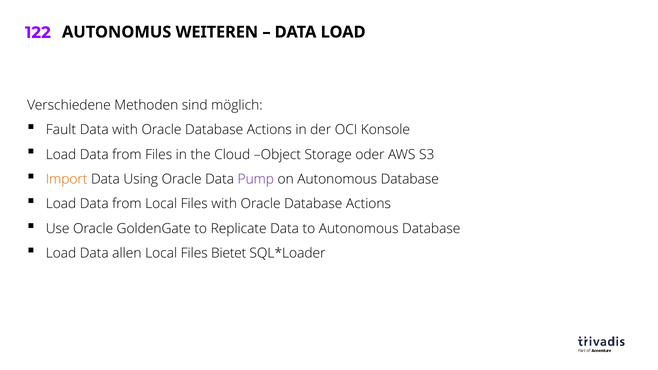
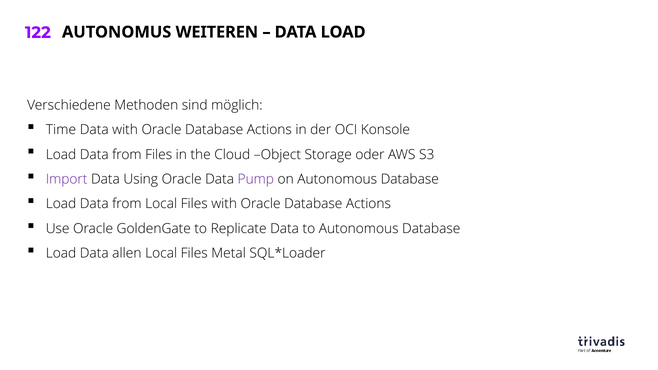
Fault: Fault -> Time
Import colour: orange -> purple
Bietet: Bietet -> Metal
